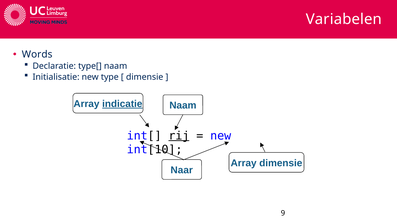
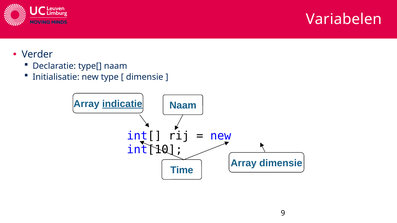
Words: Words -> Verder
rij underline: present -> none
Naar: Naar -> Time
